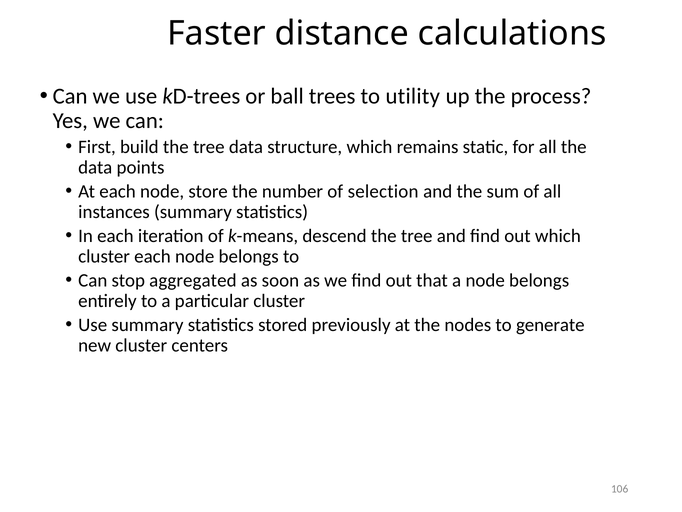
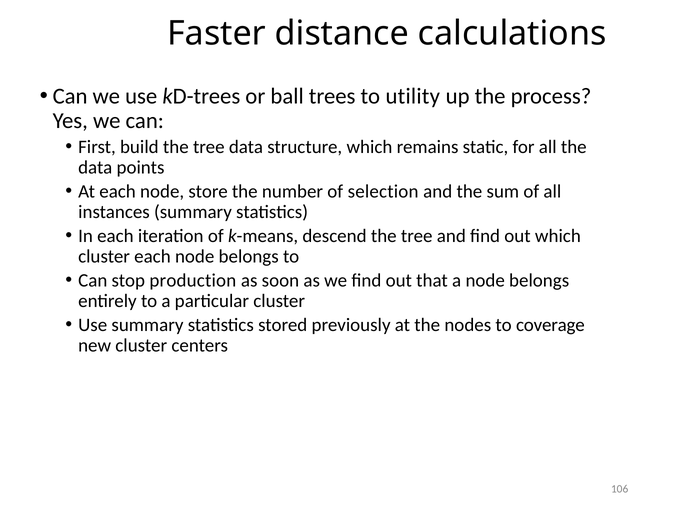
aggregated: aggregated -> production
generate: generate -> coverage
